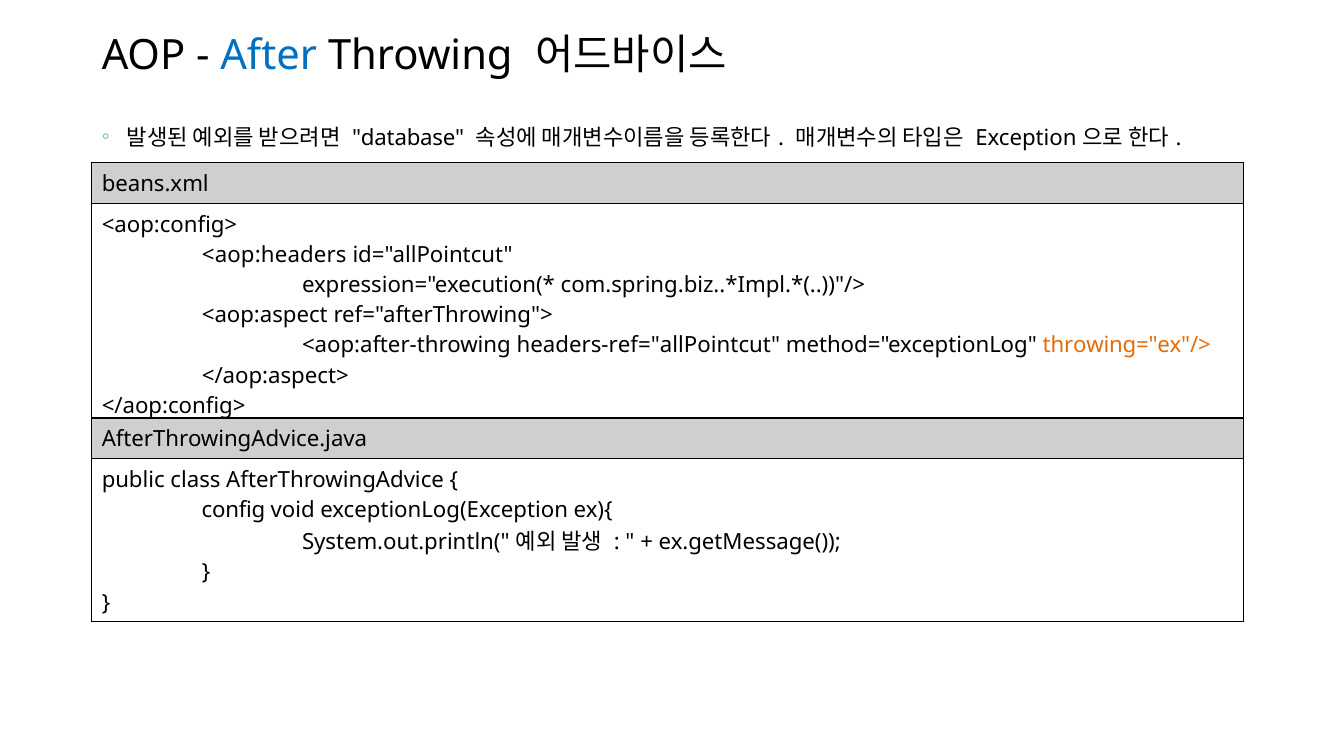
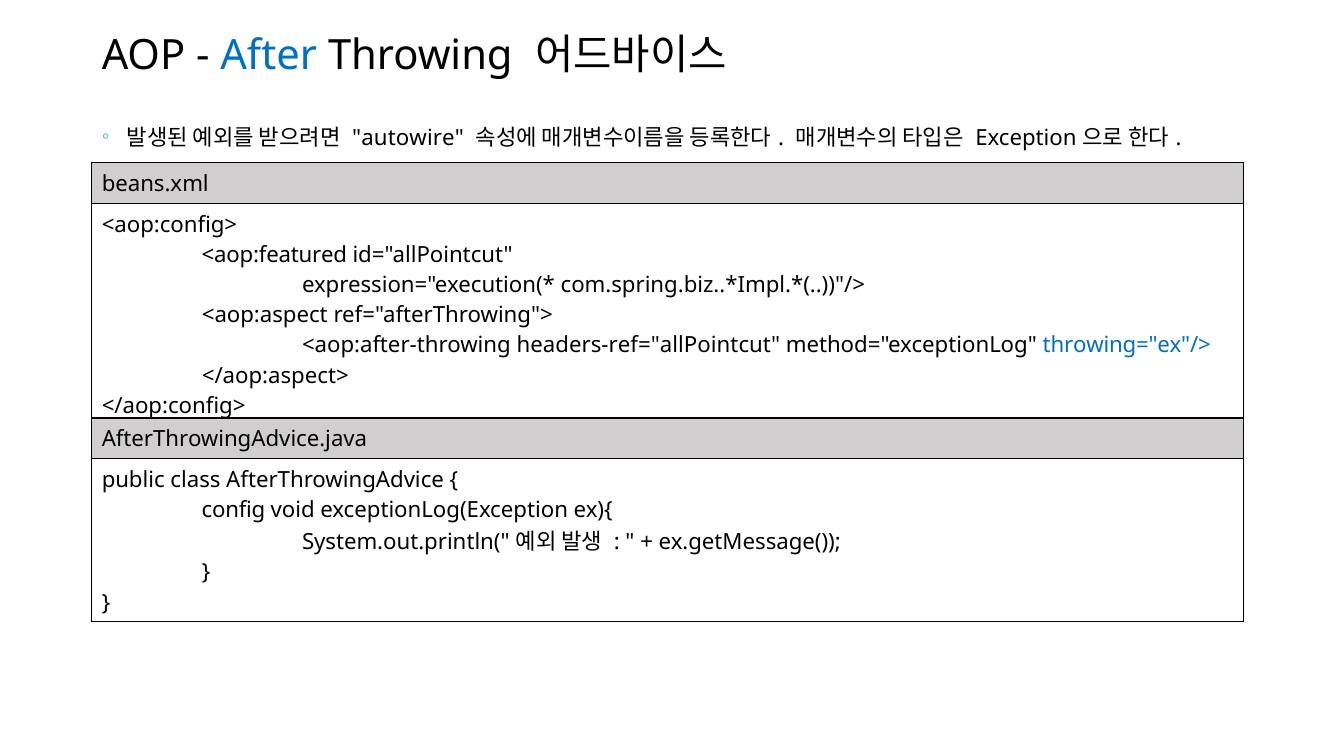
database: database -> autowire
<aop:headers: <aop:headers -> <aop:featured
throwing="ex"/> colour: orange -> blue
